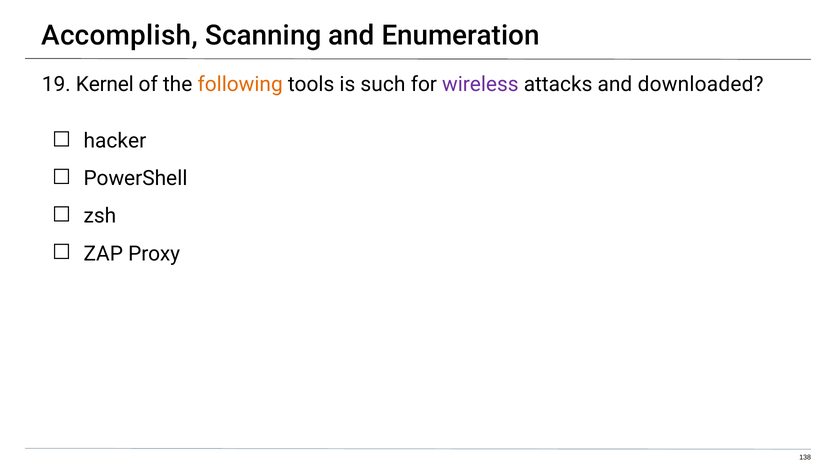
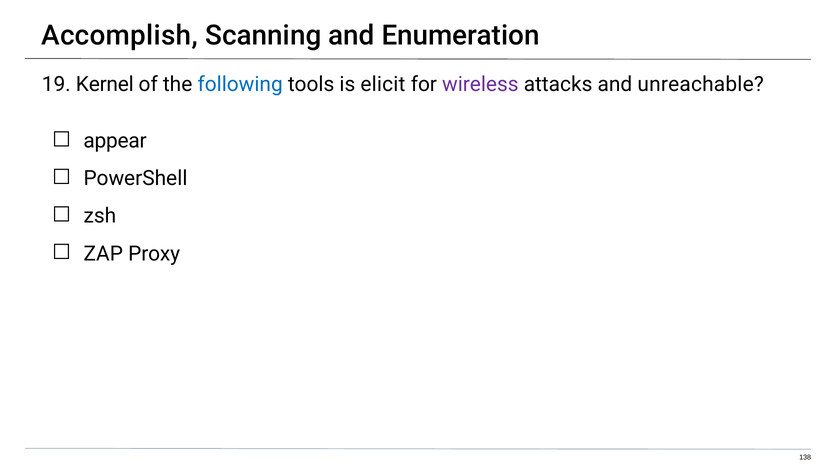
following colour: orange -> blue
such: such -> elicit
downloaded: downloaded -> unreachable
hacker: hacker -> appear
